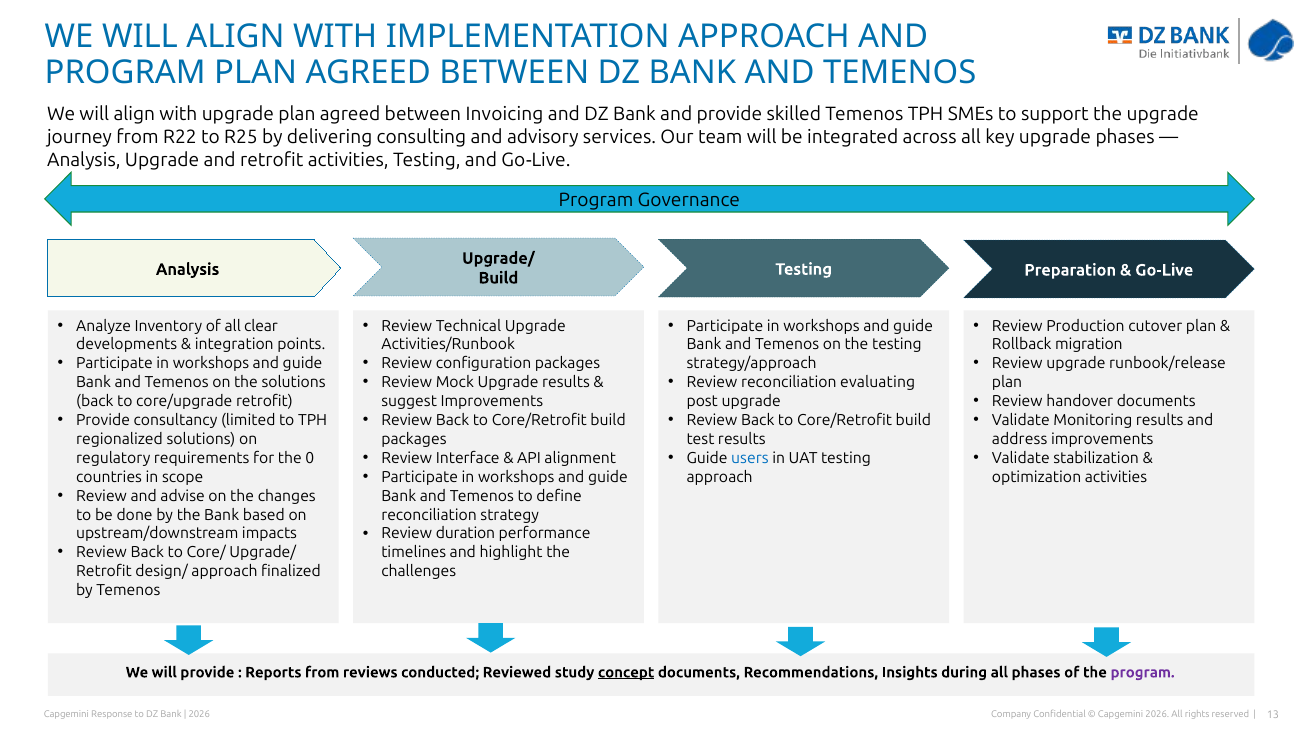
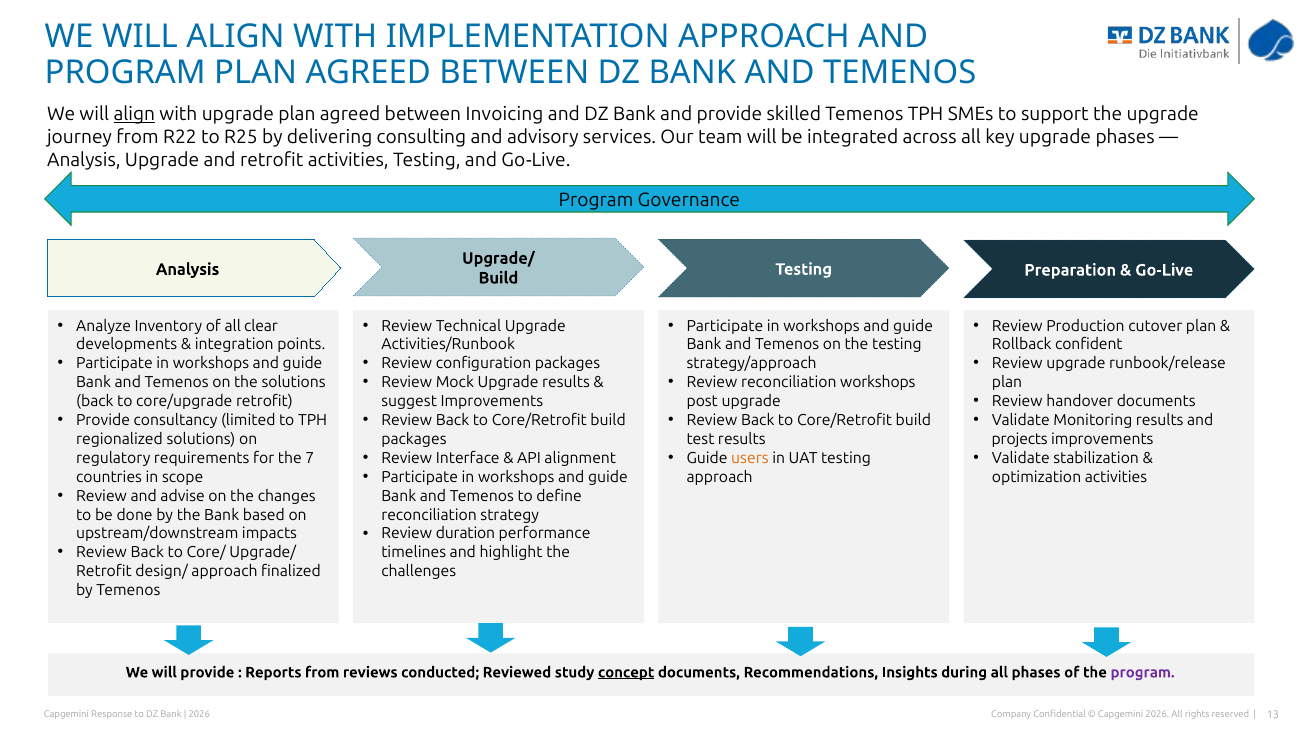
align at (134, 115) underline: none -> present
migration: migration -> confident
reconciliation evaluating: evaluating -> workshops
address: address -> projects
users colour: blue -> orange
0: 0 -> 7
